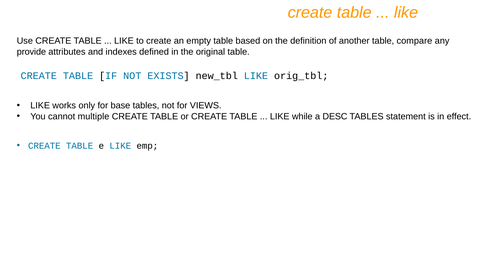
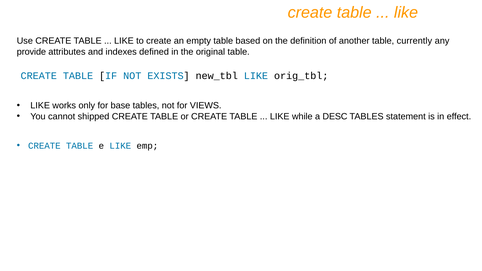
compare: compare -> currently
multiple: multiple -> shipped
